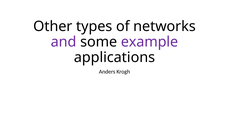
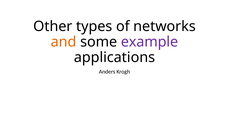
and colour: purple -> orange
